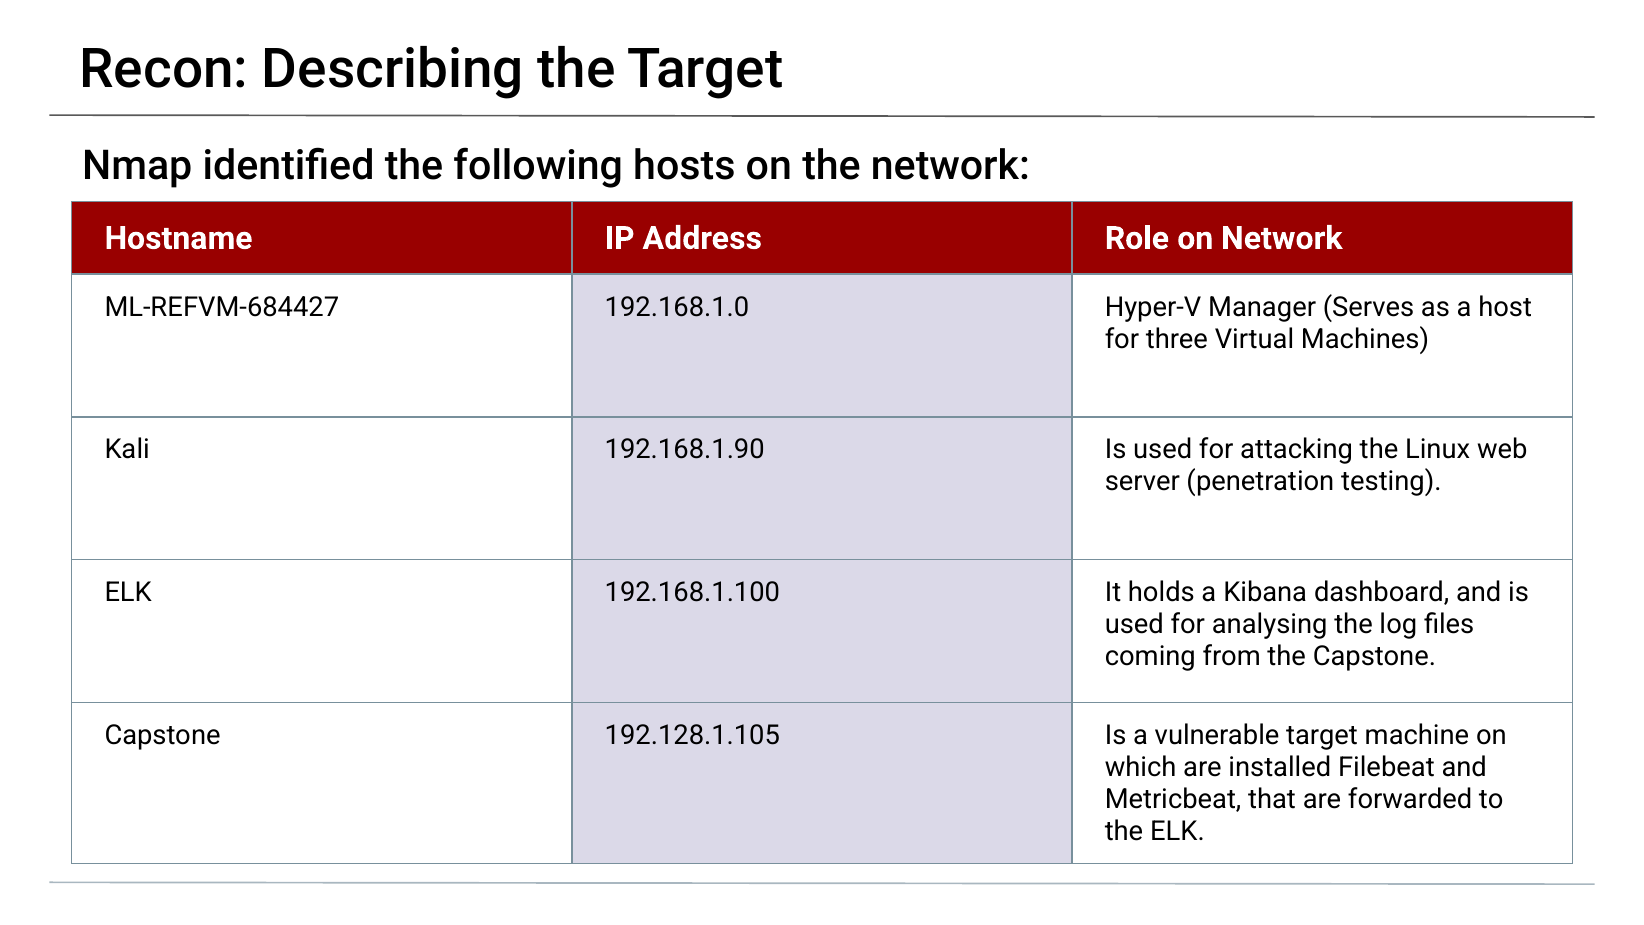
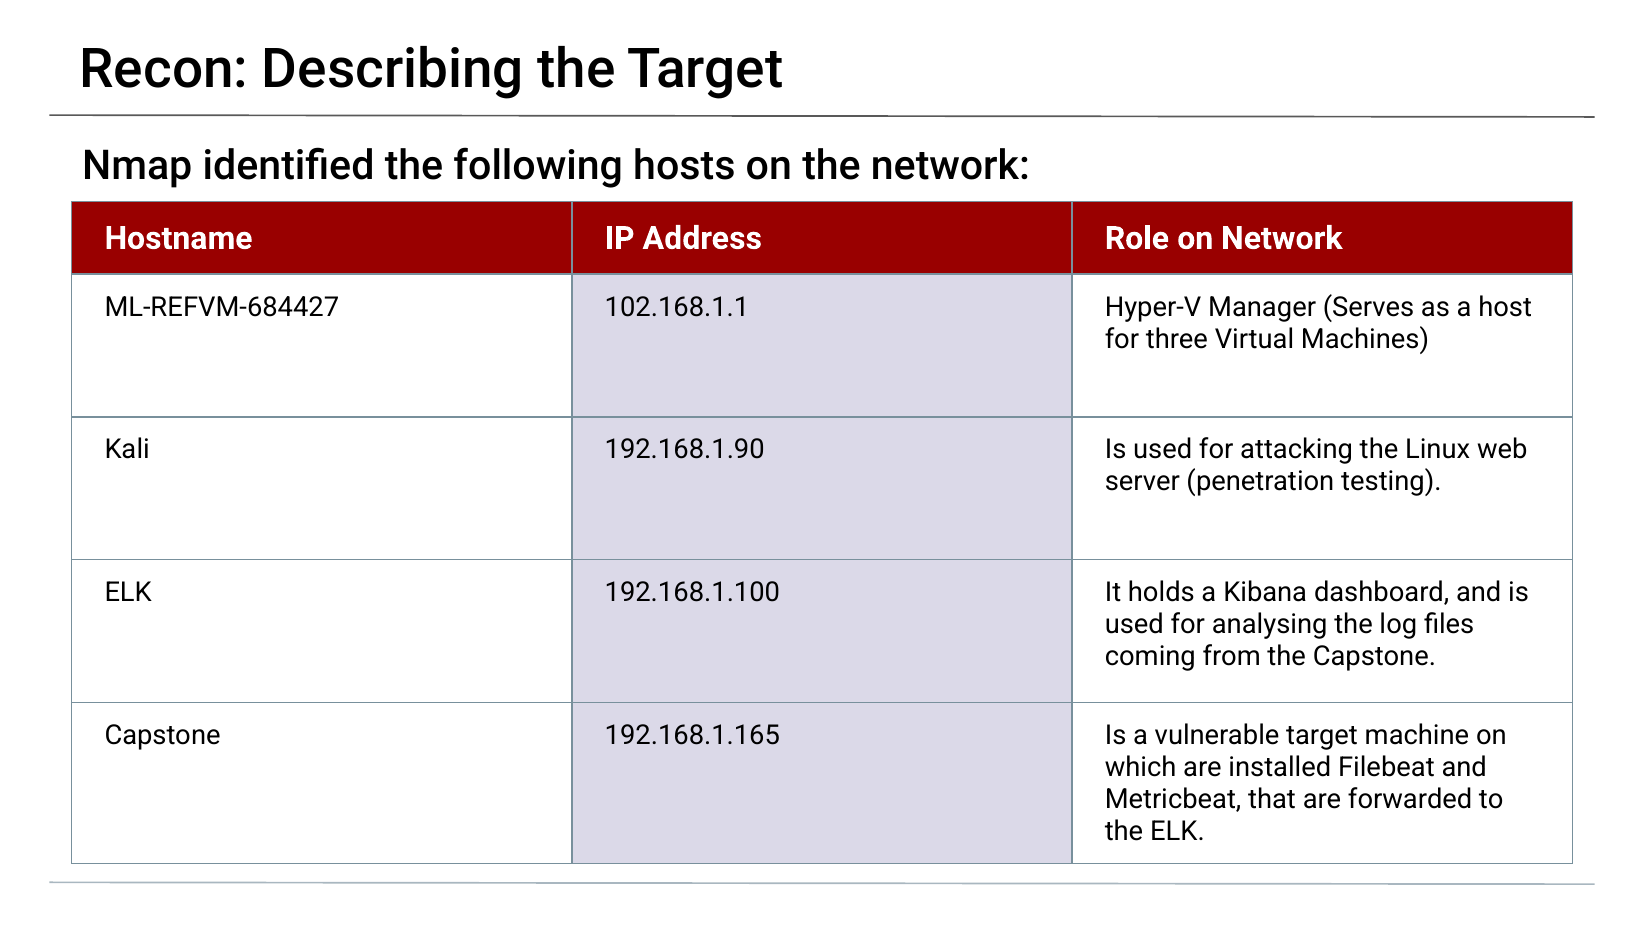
192.168.1.0: 192.168.1.0 -> 102.168.1.1
192.128.1.105: 192.128.1.105 -> 192.168.1.165
